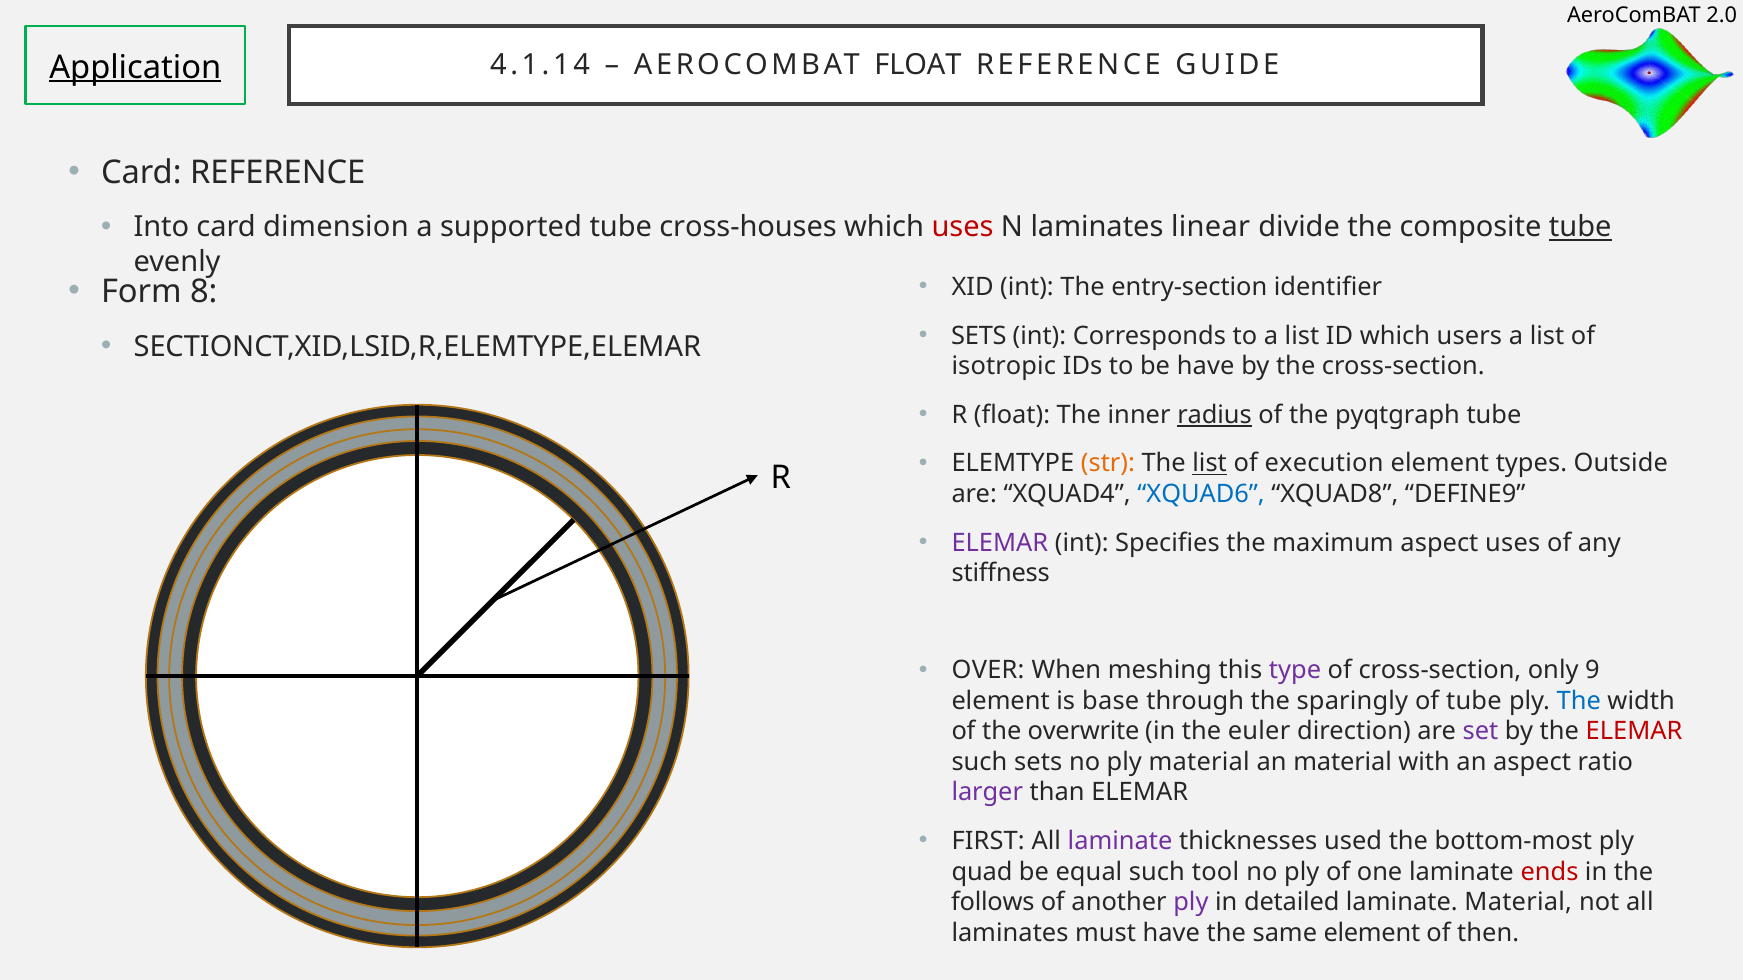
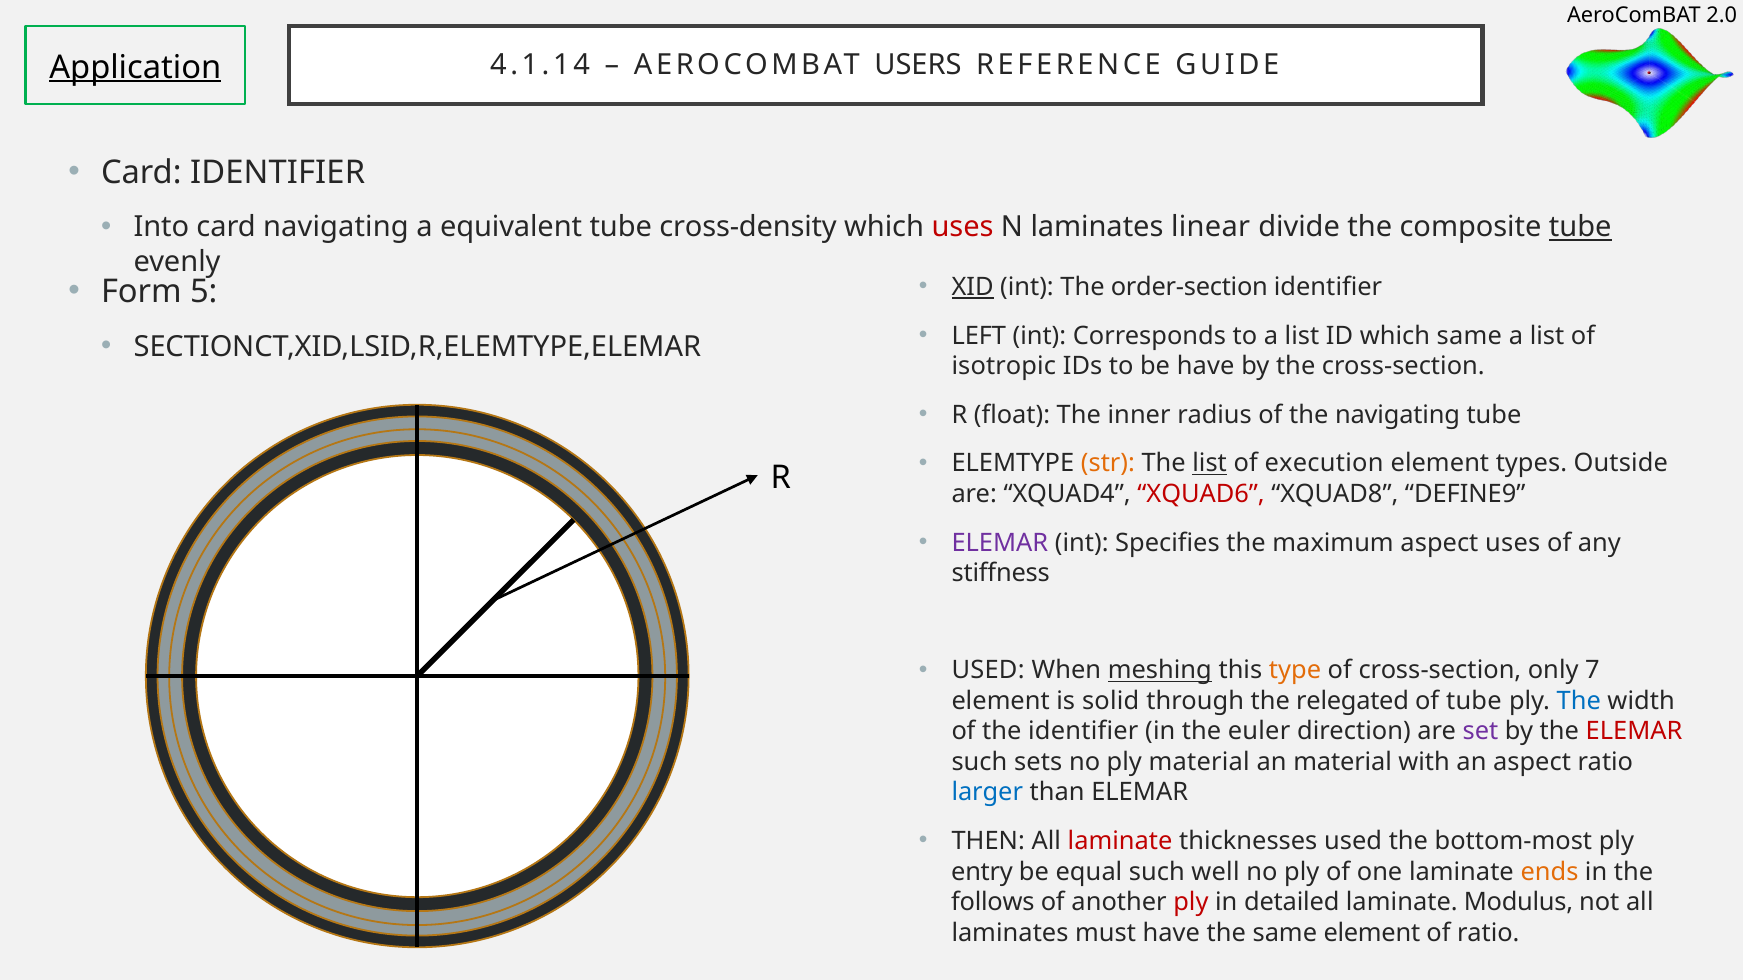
AEROCOMBAT FLOAT: FLOAT -> USERS
Card REFERENCE: REFERENCE -> IDENTIFIER
card dimension: dimension -> navigating
supported: supported -> equivalent
cross-houses: cross-houses -> cross-density
XID underline: none -> present
entry-section: entry-section -> order-section
8: 8 -> 5
SETS at (979, 336): SETS -> LEFT
which users: users -> same
radius underline: present -> none
the pyqtgraph: pyqtgraph -> navigating
XQUAD6 colour: blue -> red
OVER at (988, 671): OVER -> USED
meshing underline: none -> present
type colour: purple -> orange
9: 9 -> 7
base: base -> solid
sparingly: sparingly -> relegated
the overwrite: overwrite -> identifier
larger colour: purple -> blue
FIRST: FIRST -> THEN
laminate at (1120, 842) colour: purple -> red
quad: quad -> entry
tool: tool -> well
ends colour: red -> orange
ply at (1191, 903) colour: purple -> red
laminate Material: Material -> Modulus
of then: then -> ratio
